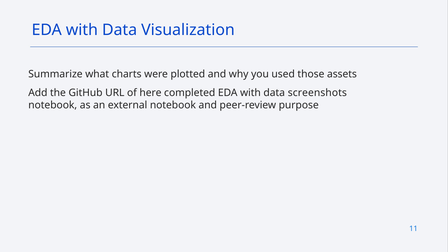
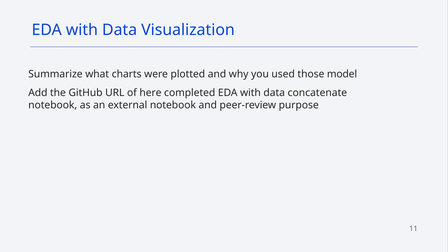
assets: assets -> model
screenshots: screenshots -> concatenate
